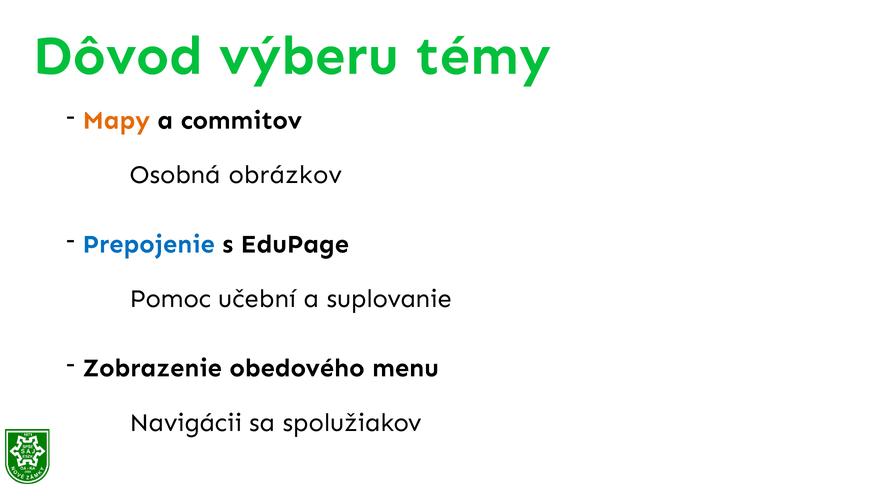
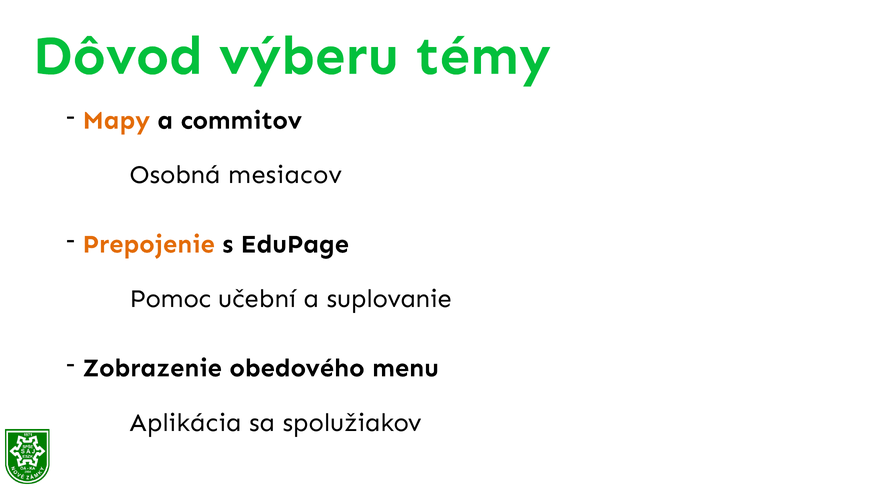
obrázkov: obrázkov -> mesiacov
Prepojenie colour: blue -> orange
Navigácii: Navigácii -> Aplikácia
